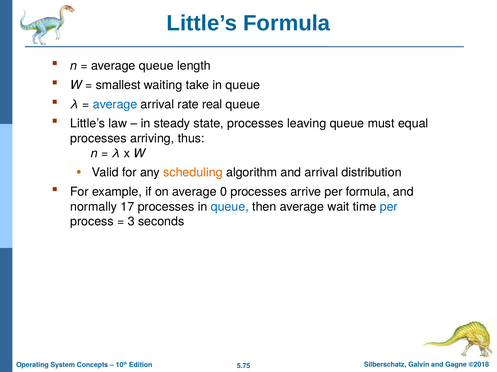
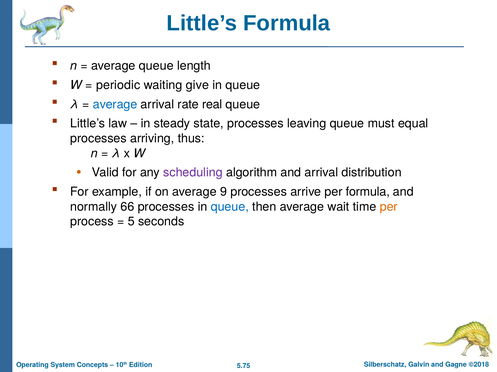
smallest: smallest -> periodic
take: take -> give
scheduling colour: orange -> purple
0: 0 -> 9
17: 17 -> 66
per at (389, 207) colour: blue -> orange
3: 3 -> 5
